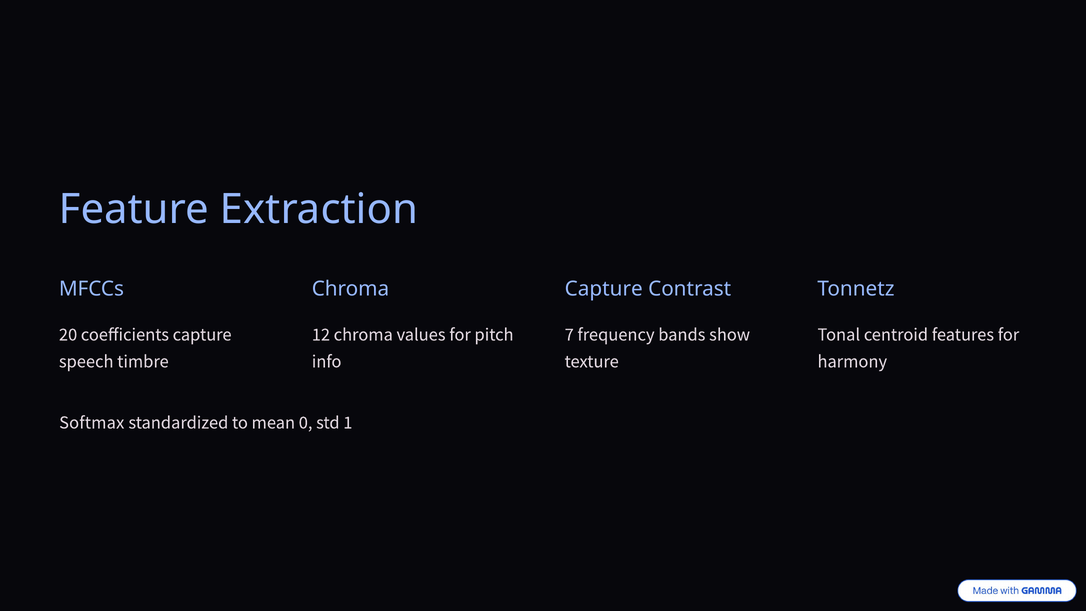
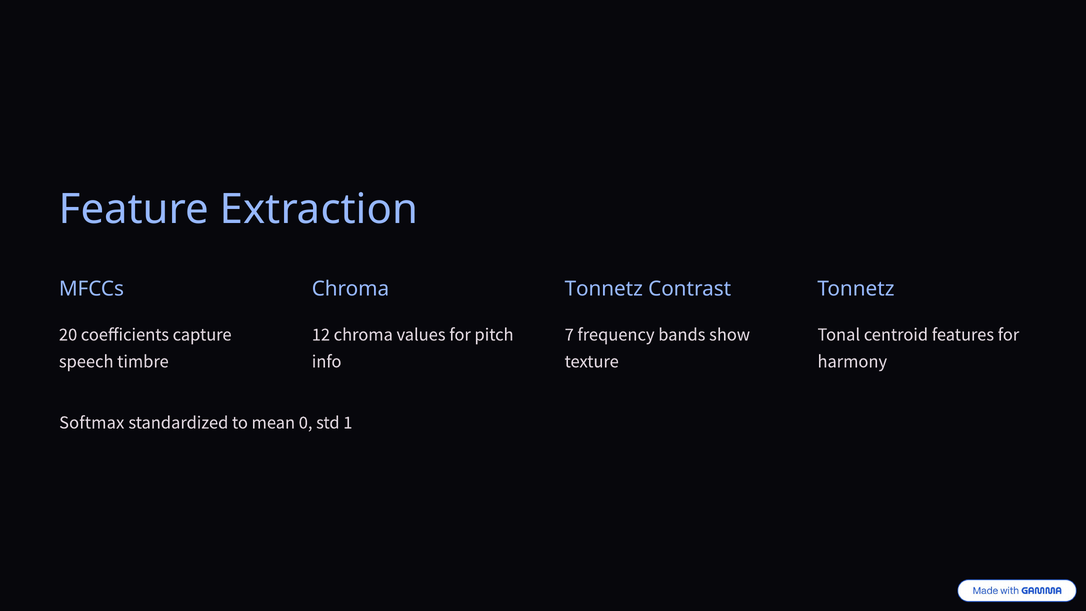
Capture at (604, 289): Capture -> Tonnetz
